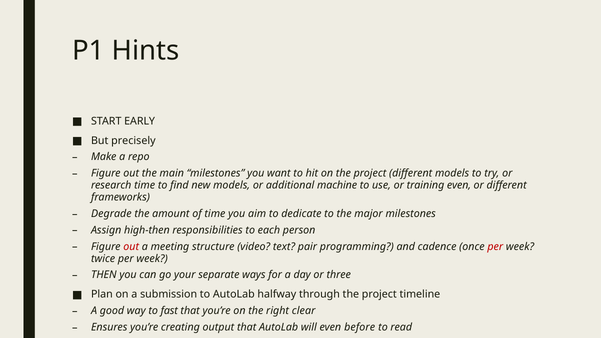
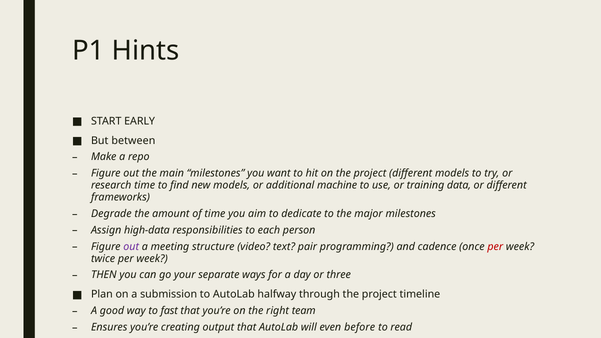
precisely: precisely -> between
training even: even -> data
high-then: high-then -> high-data
out at (131, 247) colour: red -> purple
clear: clear -> team
